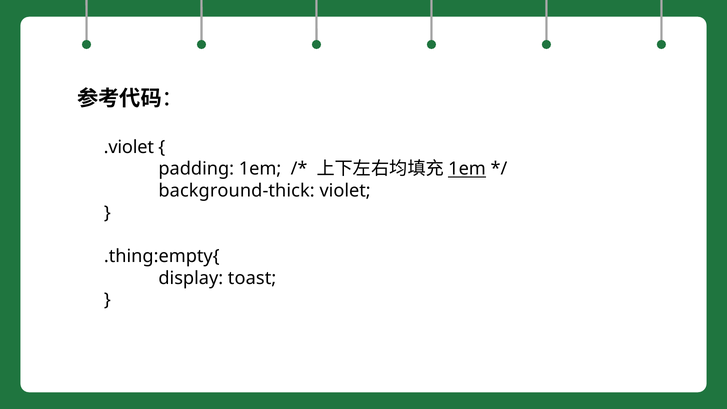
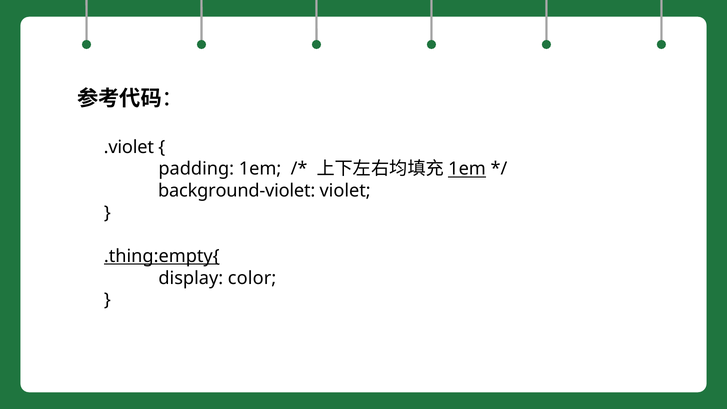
background-thick: background-thick -> background-violet
.thing:empty{ underline: none -> present
toast: toast -> color
